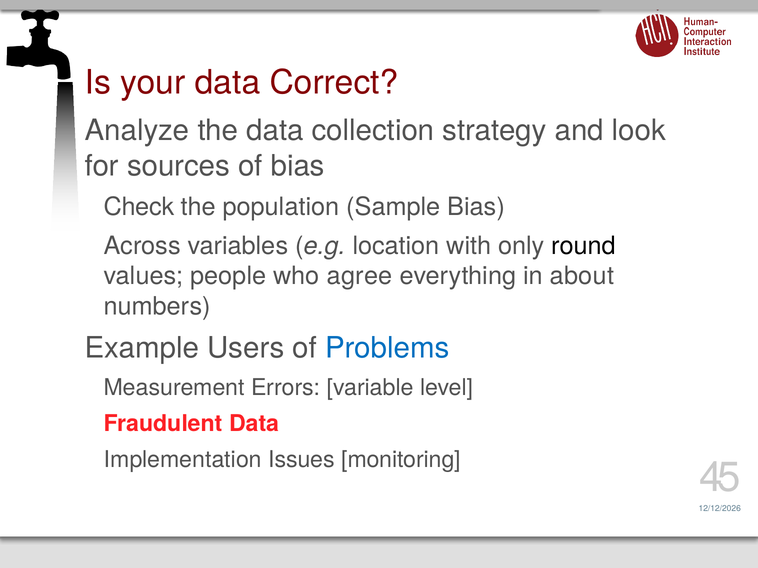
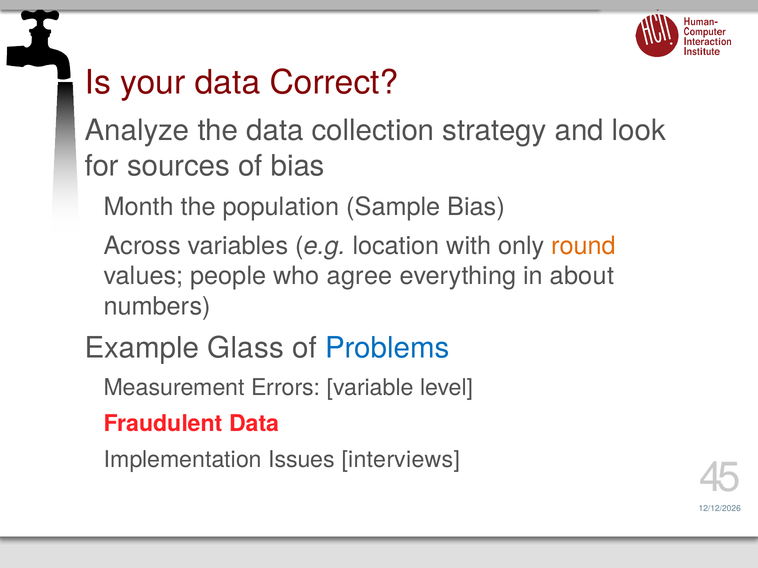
Check: Check -> Month
round colour: black -> orange
Users: Users -> Glass
monitoring: monitoring -> interviews
